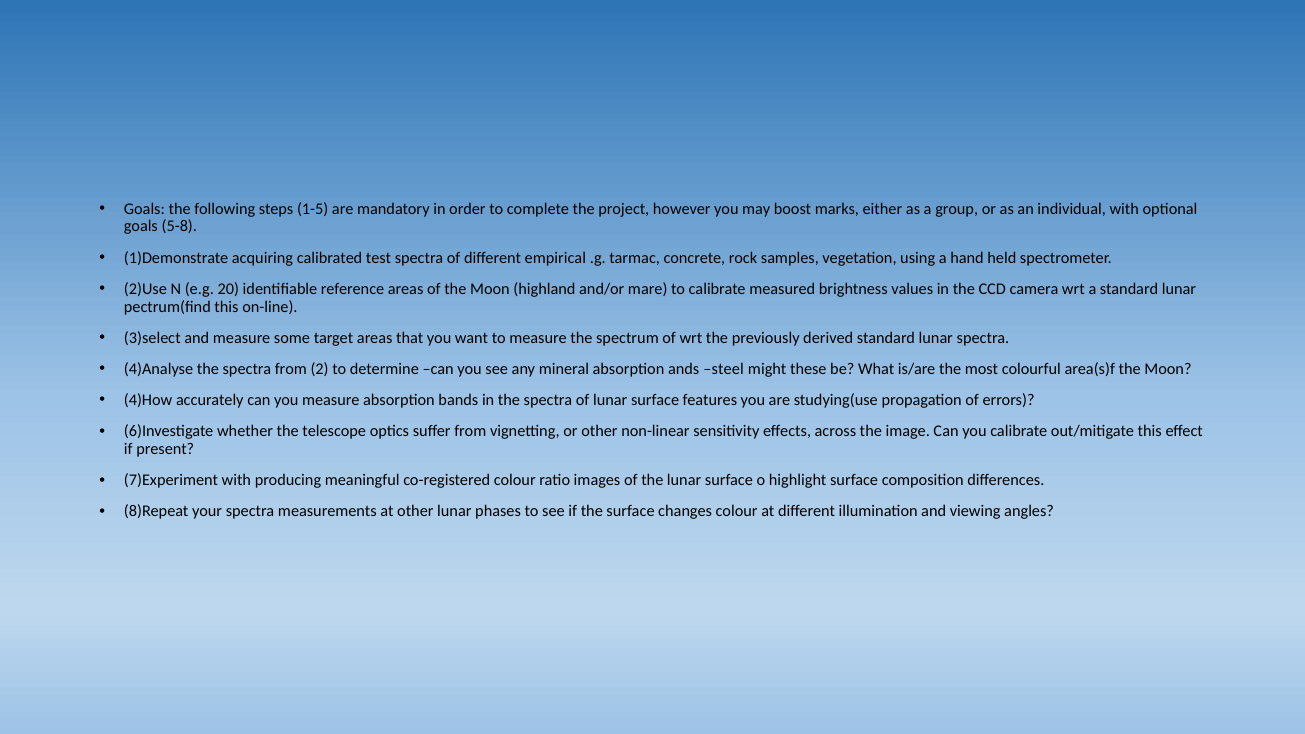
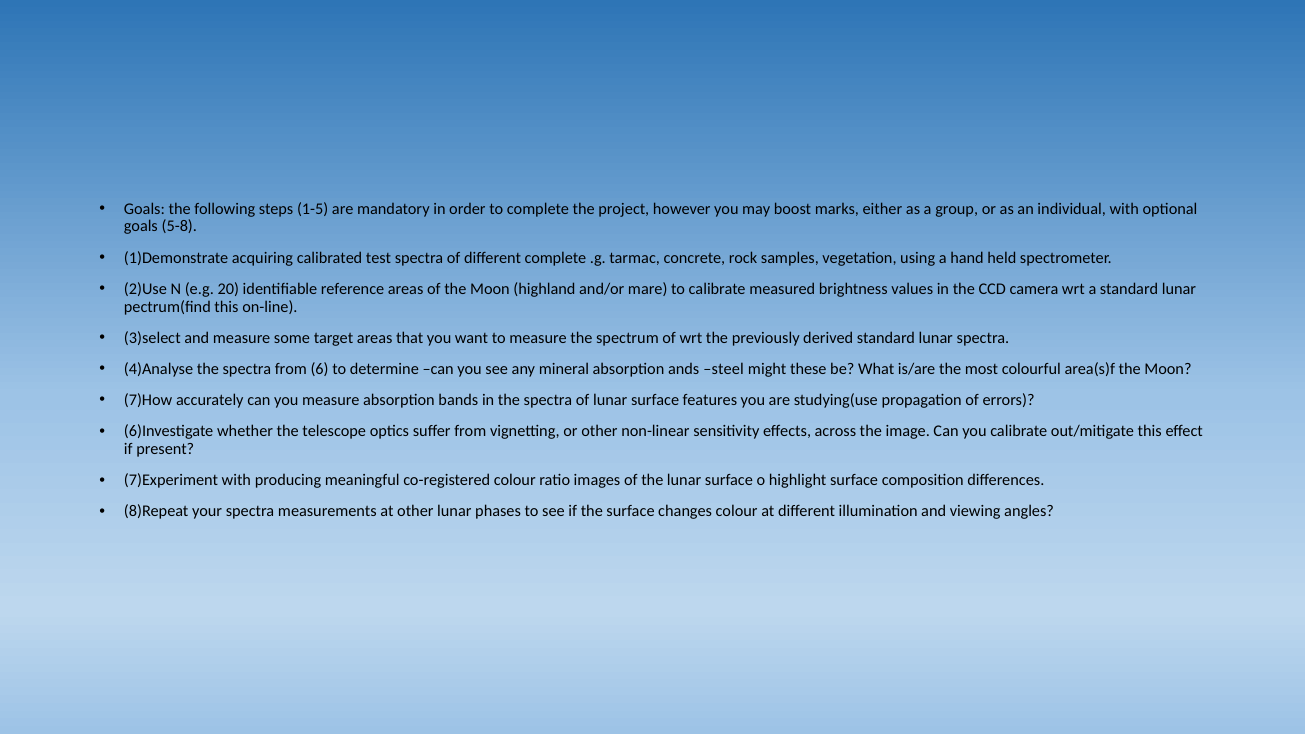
different empirical: empirical -> complete
2: 2 -> 6
4)How: 4)How -> 7)How
